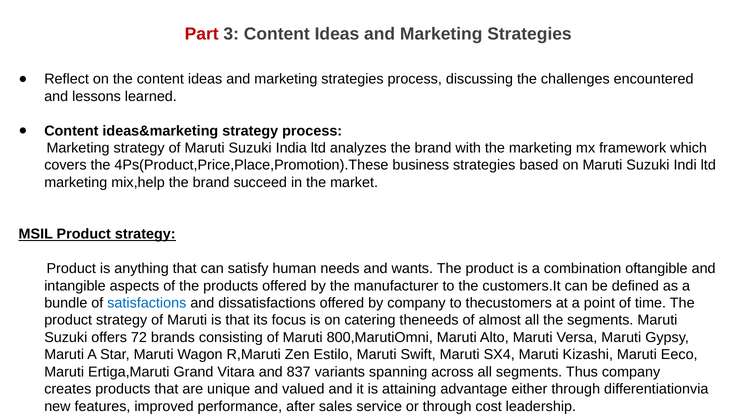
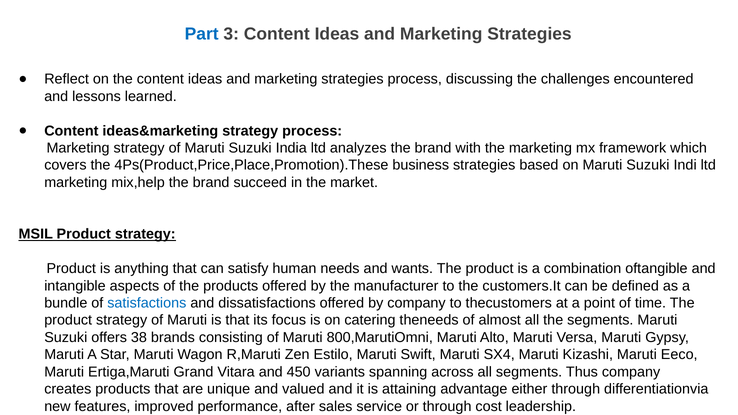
Part colour: red -> blue
72: 72 -> 38
837: 837 -> 450
